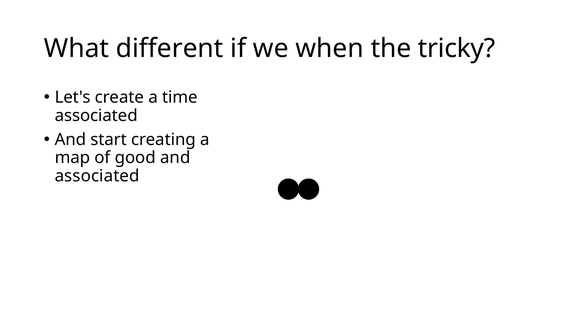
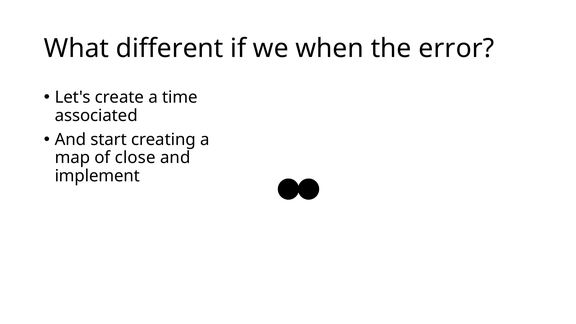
tricky: tricky -> error
good: good -> close
associated at (97, 176): associated -> implement
